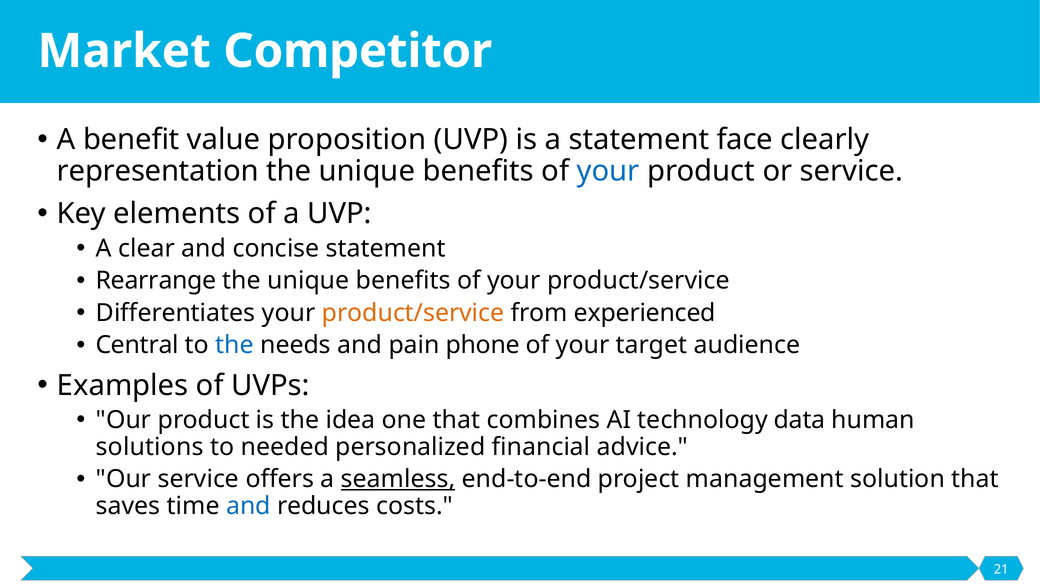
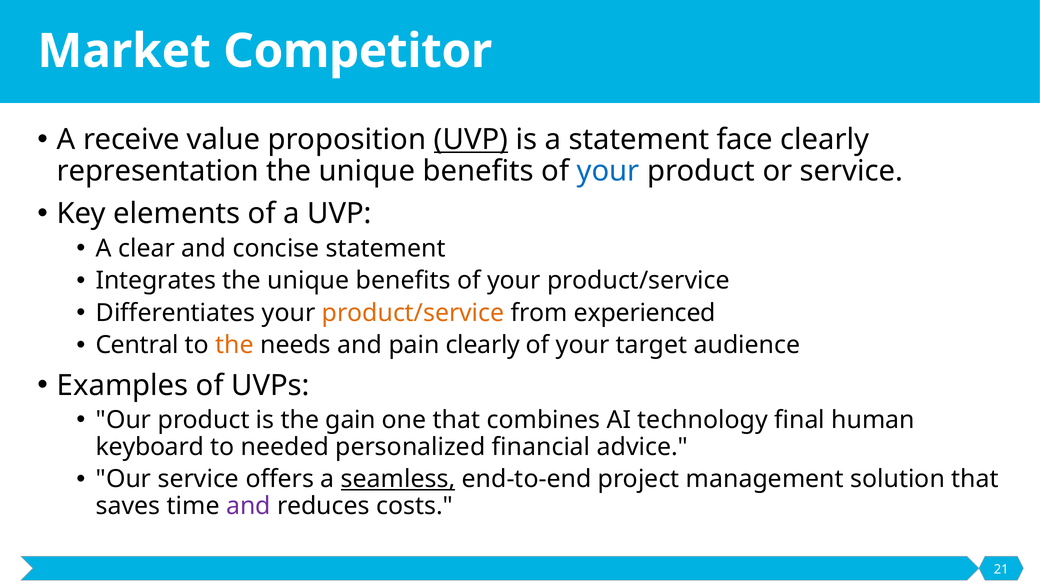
benefit: benefit -> receive
UVP at (471, 140) underline: none -> present
Rearrange: Rearrange -> Integrates
the at (234, 345) colour: blue -> orange
pain phone: phone -> clearly
idea: idea -> gain
data: data -> final
solutions: solutions -> keyboard
and at (248, 506) colour: blue -> purple
